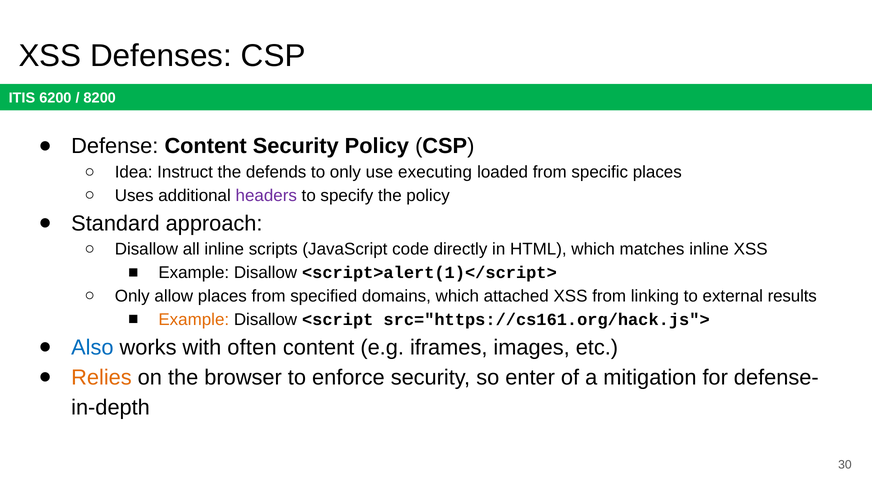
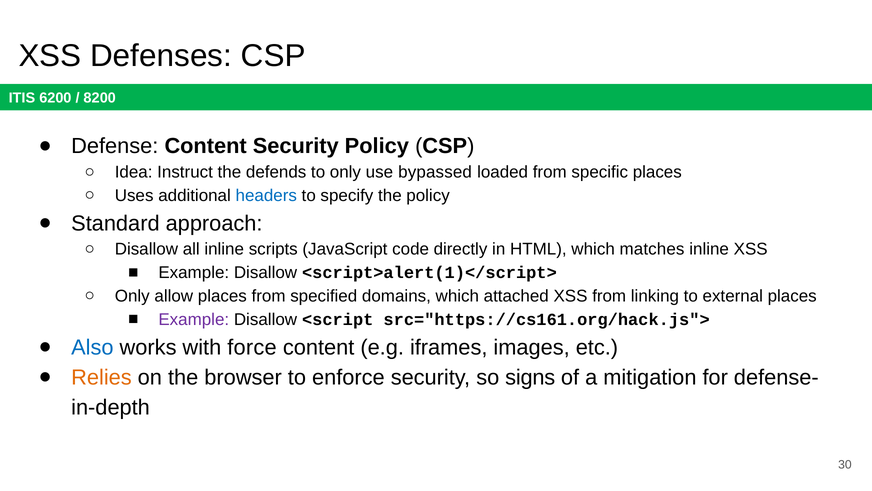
executing: executing -> bypassed
headers colour: purple -> blue
external results: results -> places
Example at (194, 319) colour: orange -> purple
often: often -> force
enter: enter -> signs
